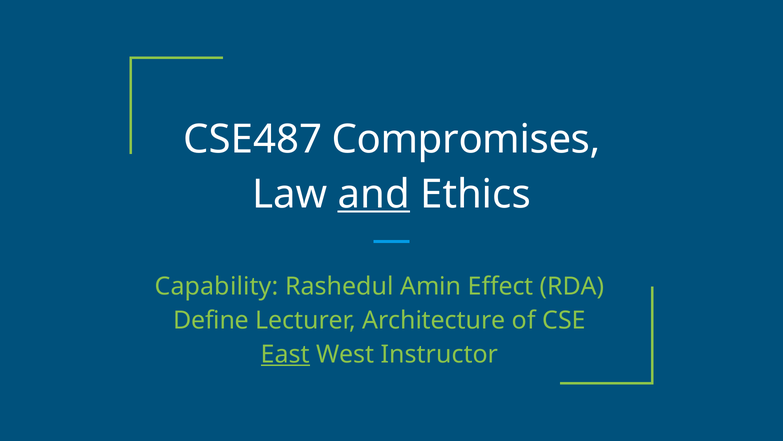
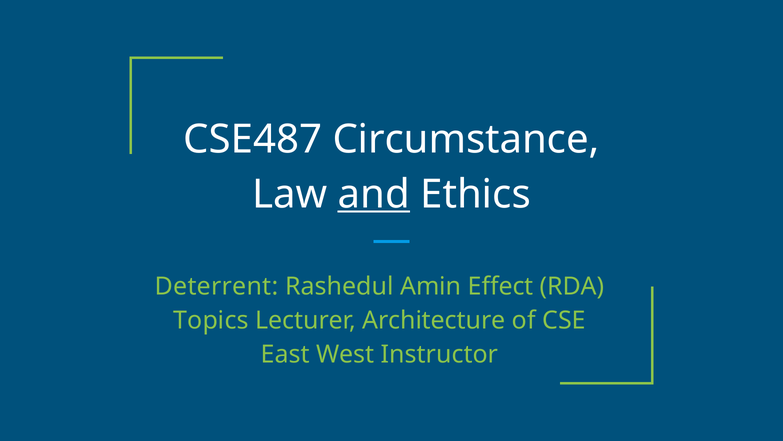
Compromises: Compromises -> Circumstance
Capability: Capability -> Deterrent
Define: Define -> Topics
East underline: present -> none
